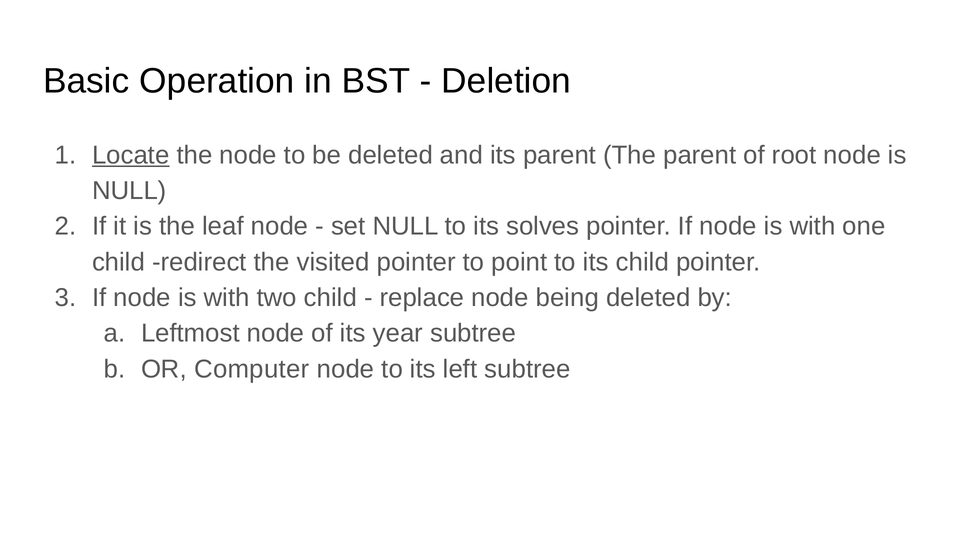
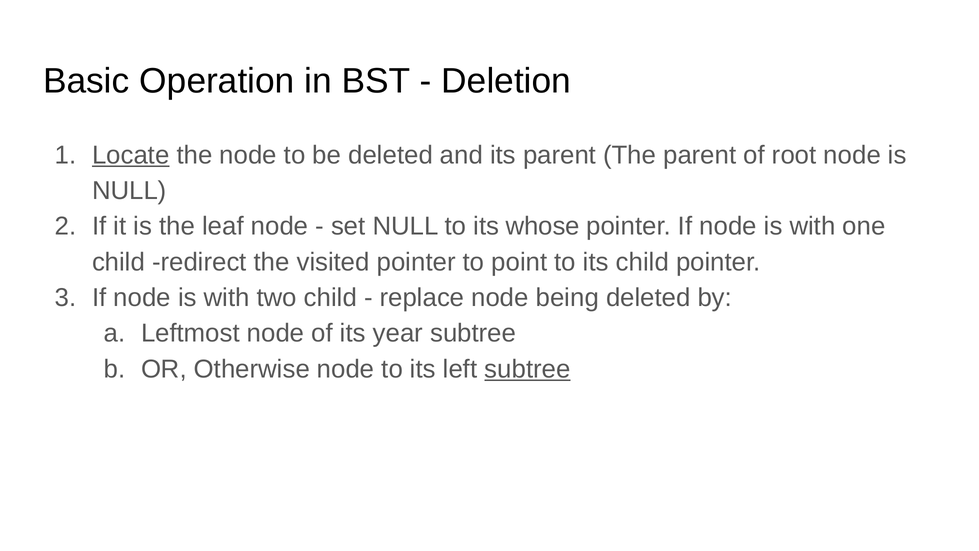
solves: solves -> whose
Computer: Computer -> Otherwise
subtree at (527, 369) underline: none -> present
